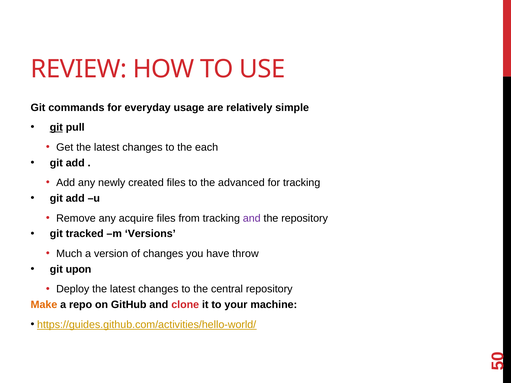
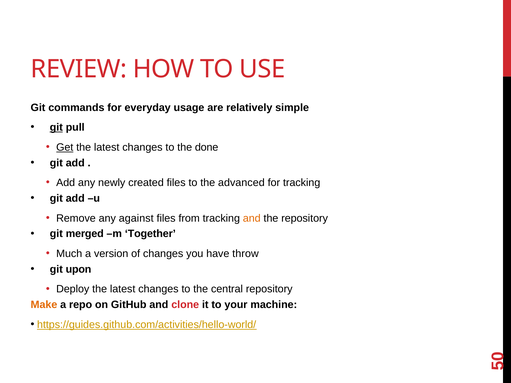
Get underline: none -> present
each: each -> done
acquire: acquire -> against
and at (252, 218) colour: purple -> orange
tracked: tracked -> merged
Versions: Versions -> Together
